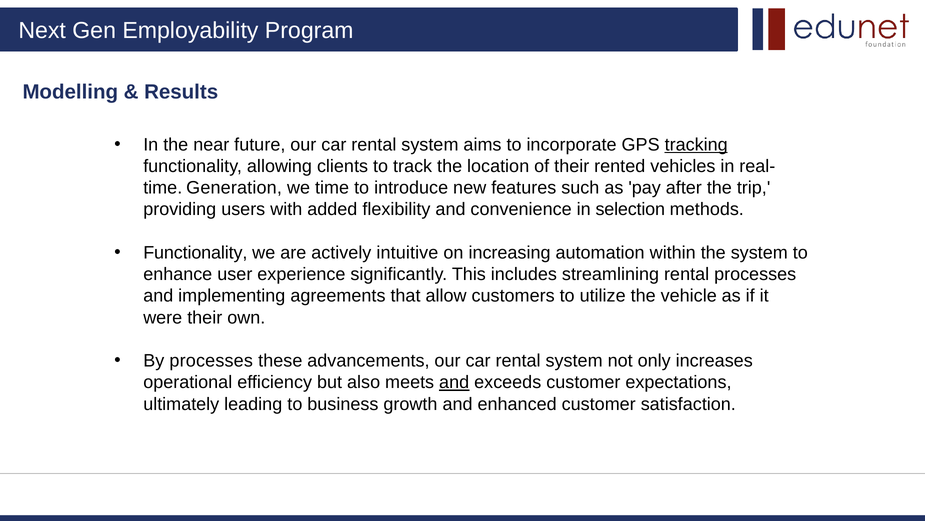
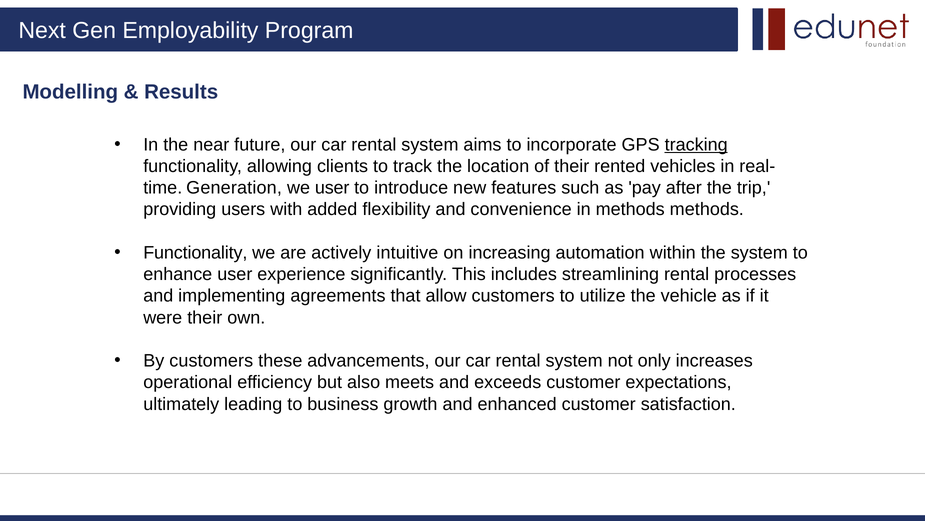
we time: time -> user
in selection: selection -> methods
By processes: processes -> customers
and at (454, 382) underline: present -> none
